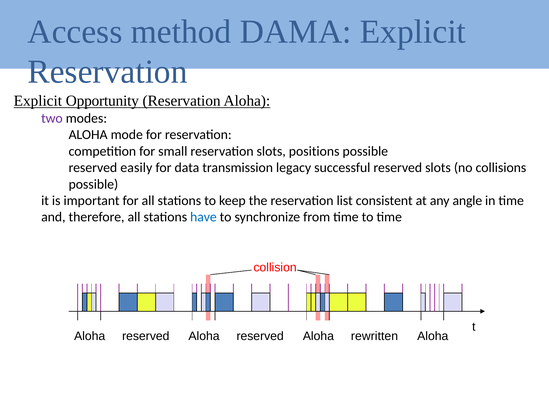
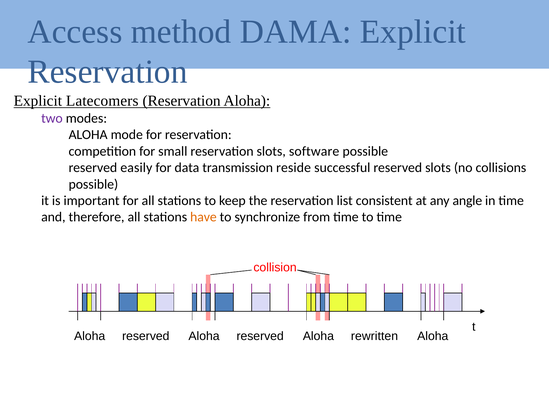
Opportunity: Opportunity -> Latecomers
positions: positions -> software
legacy: legacy -> reside
have colour: blue -> orange
